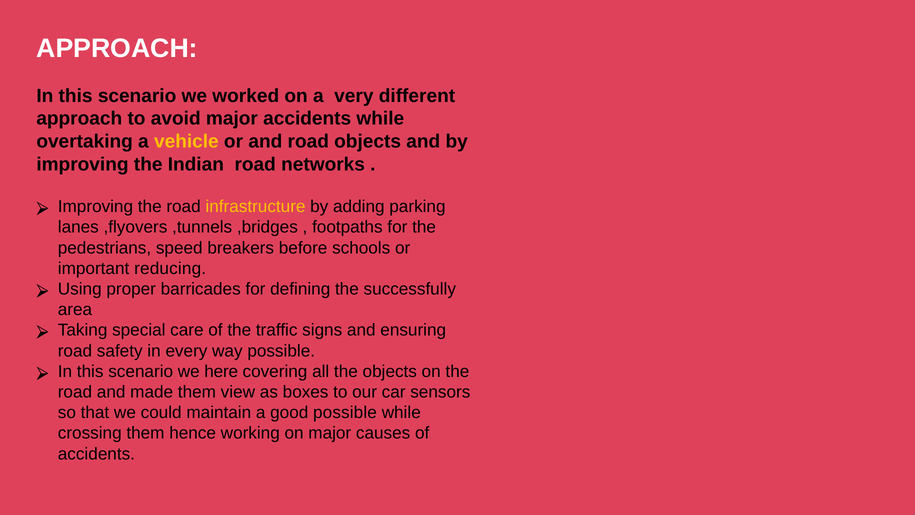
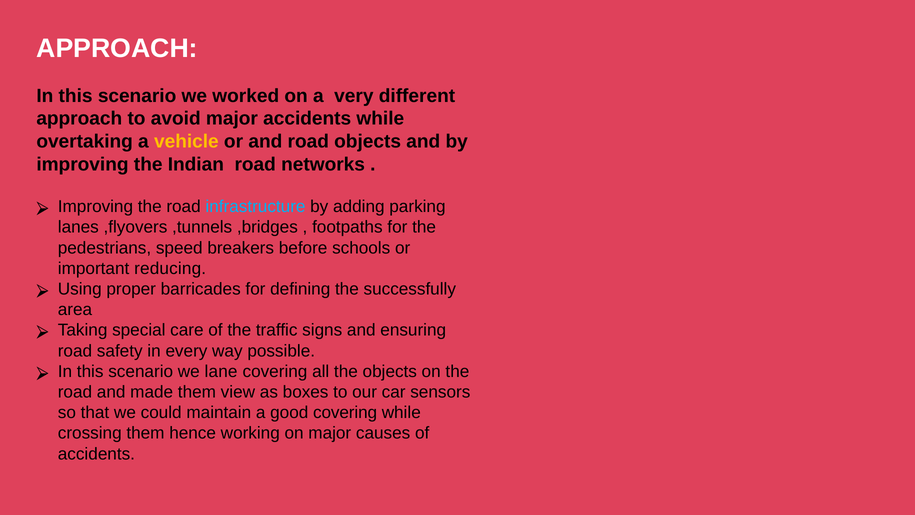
infrastructure colour: yellow -> light blue
here: here -> lane
good possible: possible -> covering
